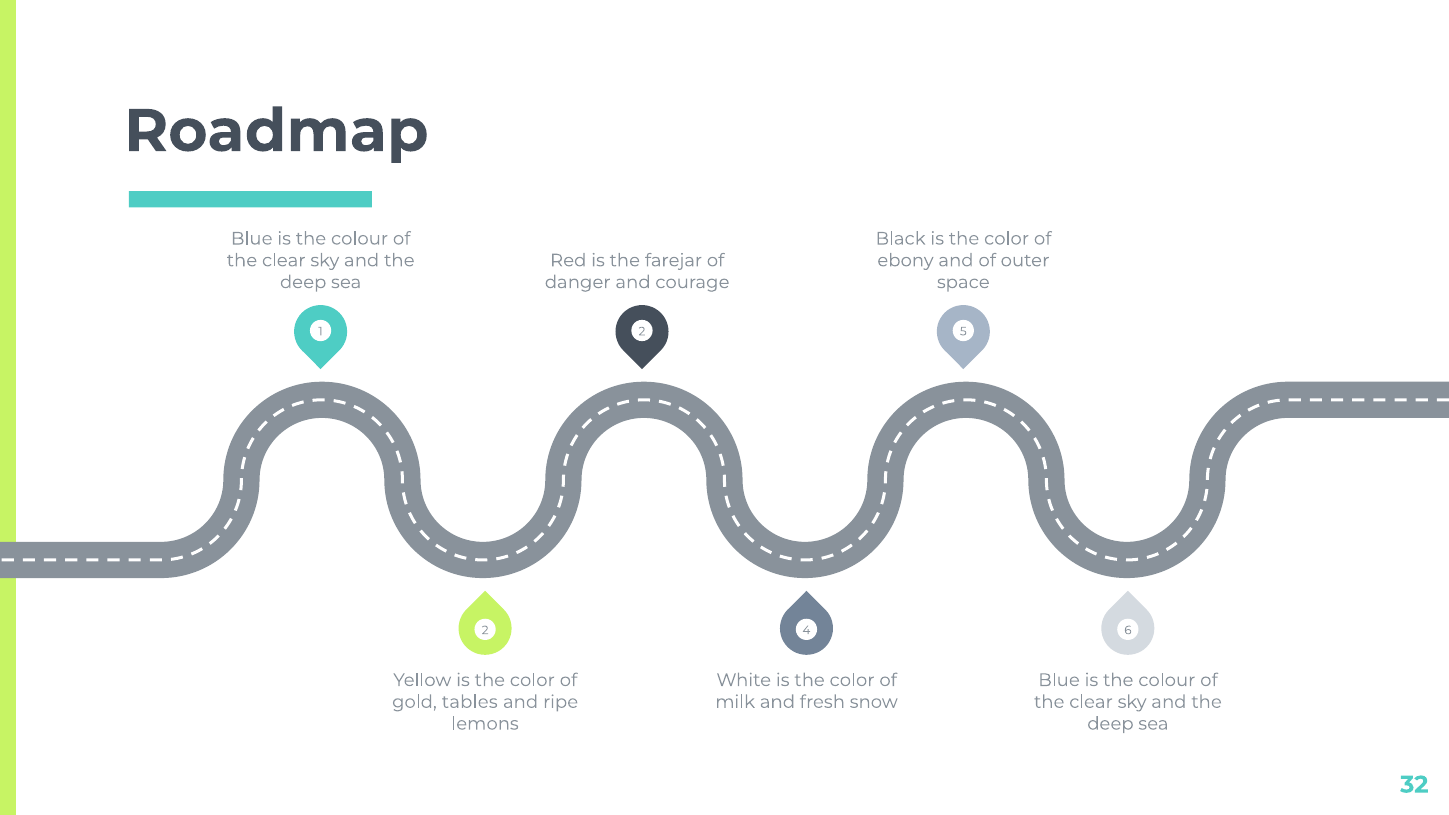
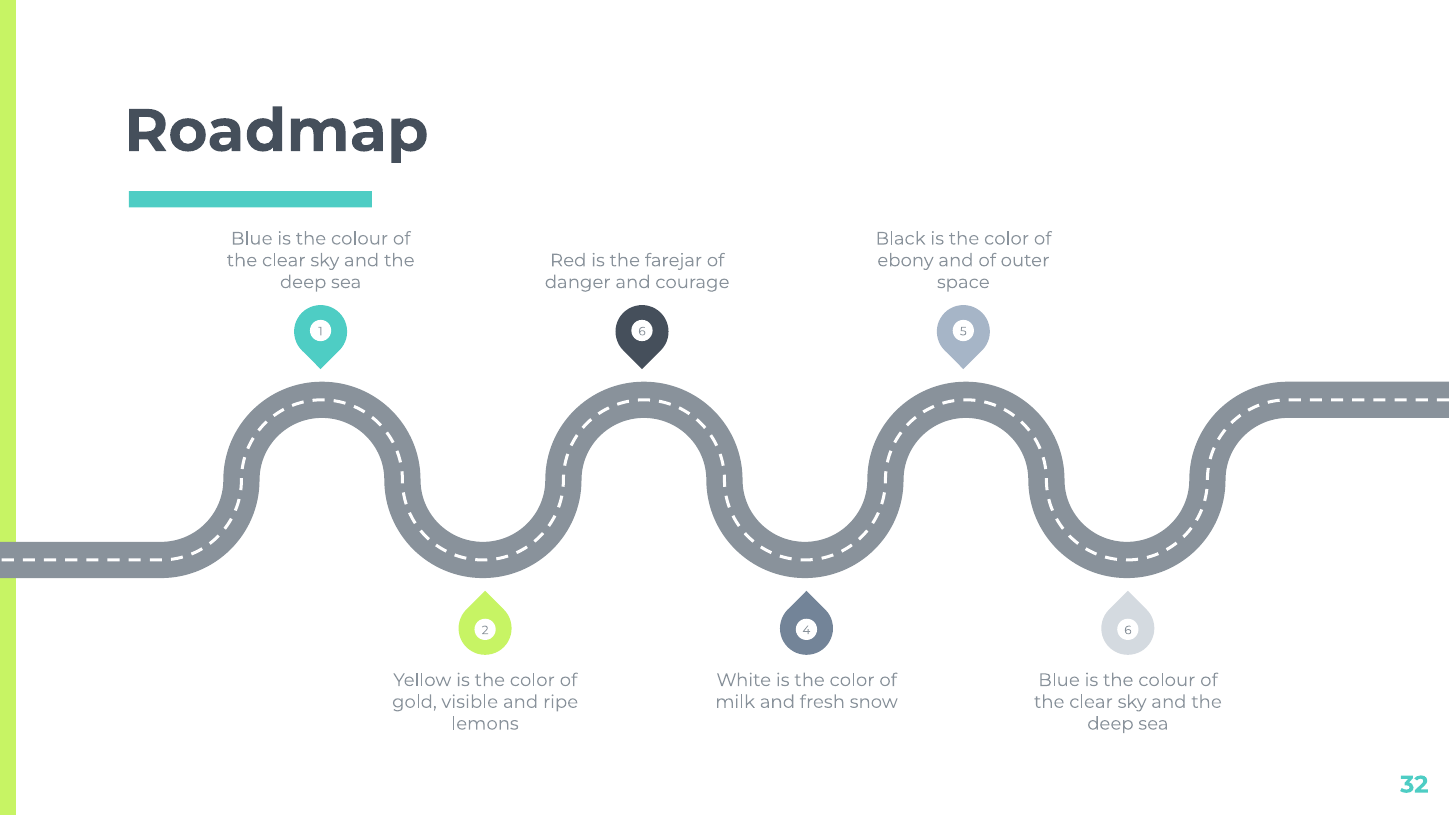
1 2: 2 -> 6
tables: tables -> visible
